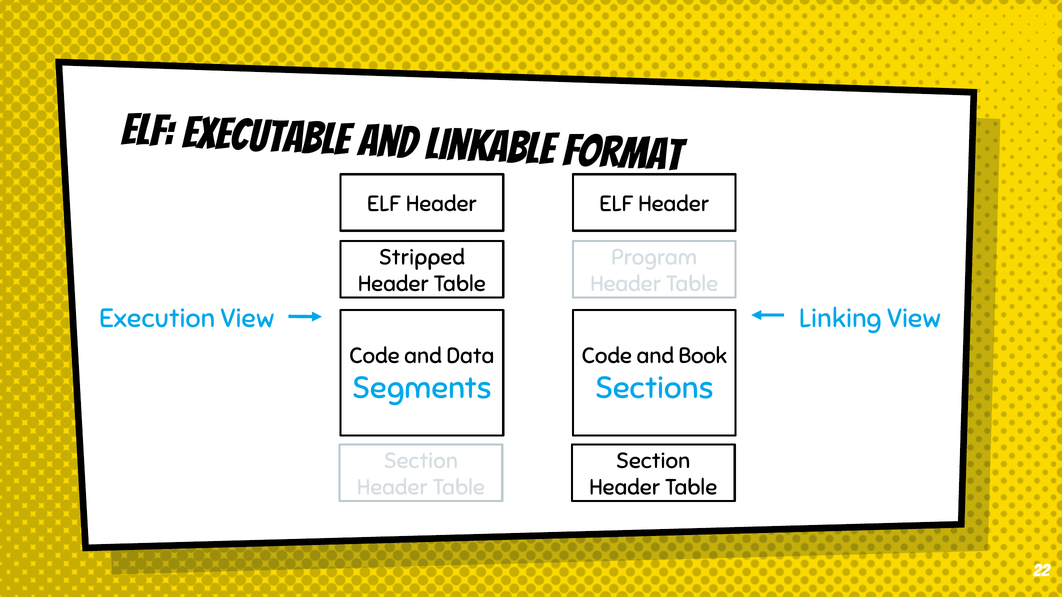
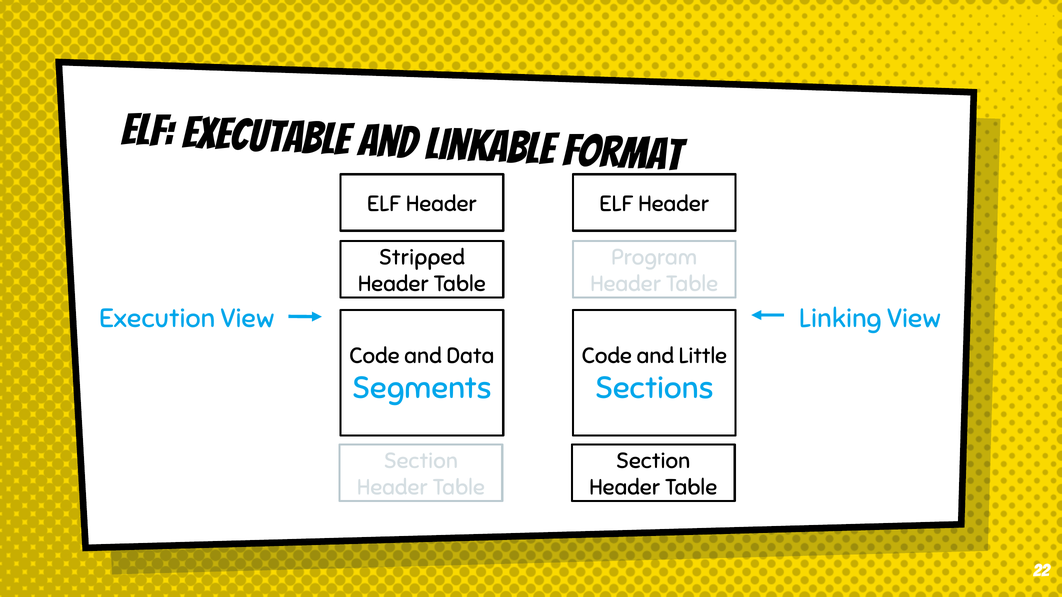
Book: Book -> Little
